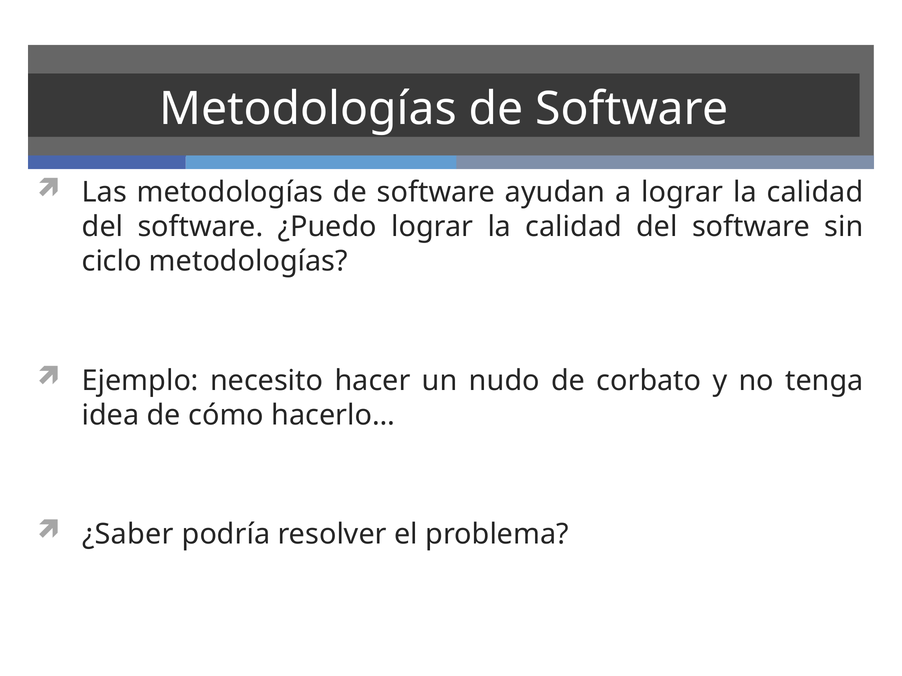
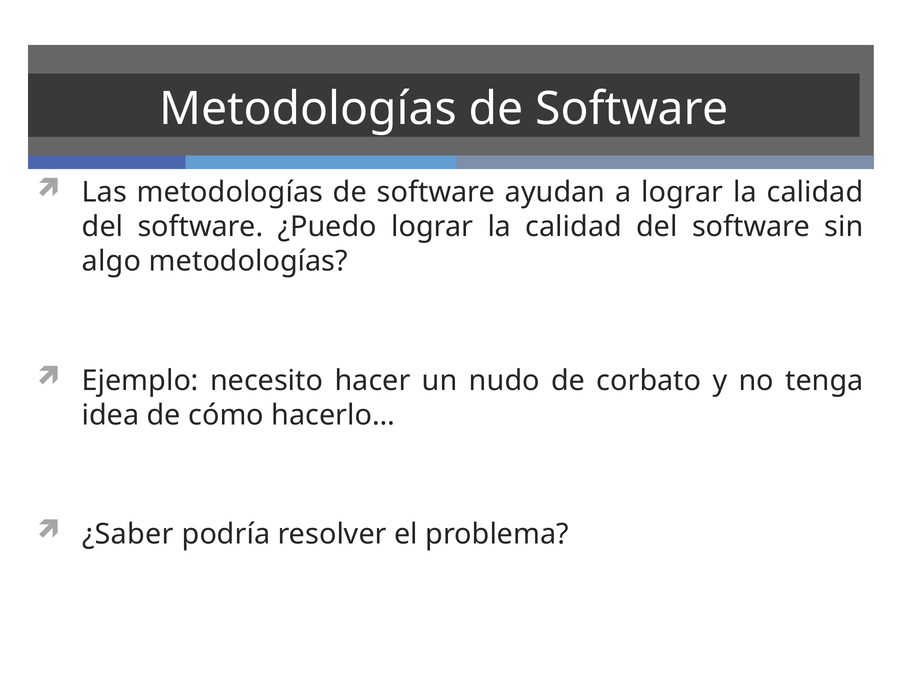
ciclo: ciclo -> algo
